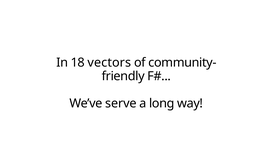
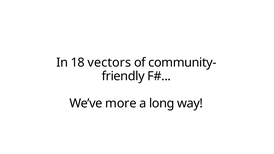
serve: serve -> more
